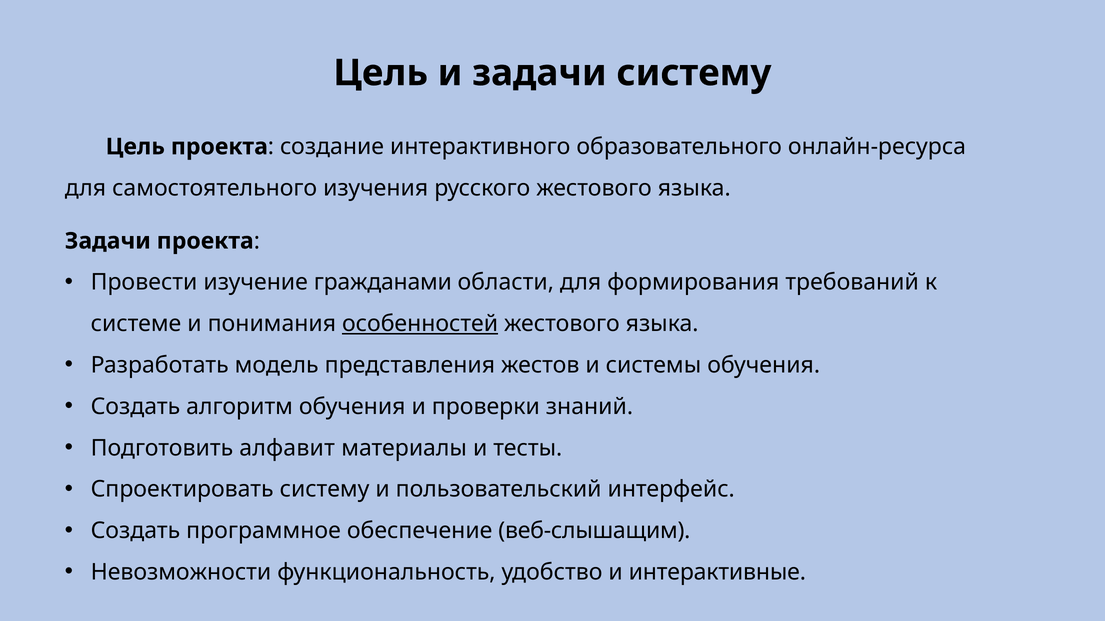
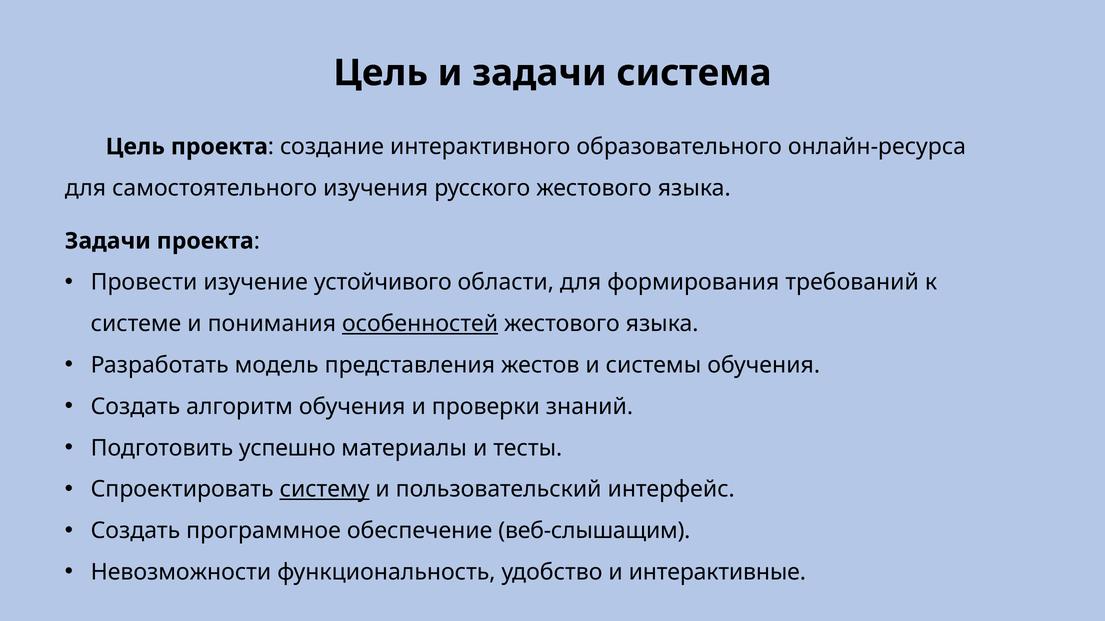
задачи систему: систему -> система
гражданами: гражданами -> устойчивого
алфавит: алфавит -> успешно
систему at (325, 490) underline: none -> present
